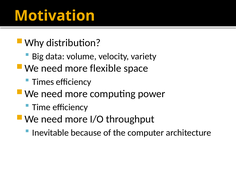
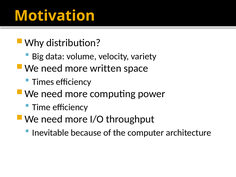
flexible: flexible -> written
